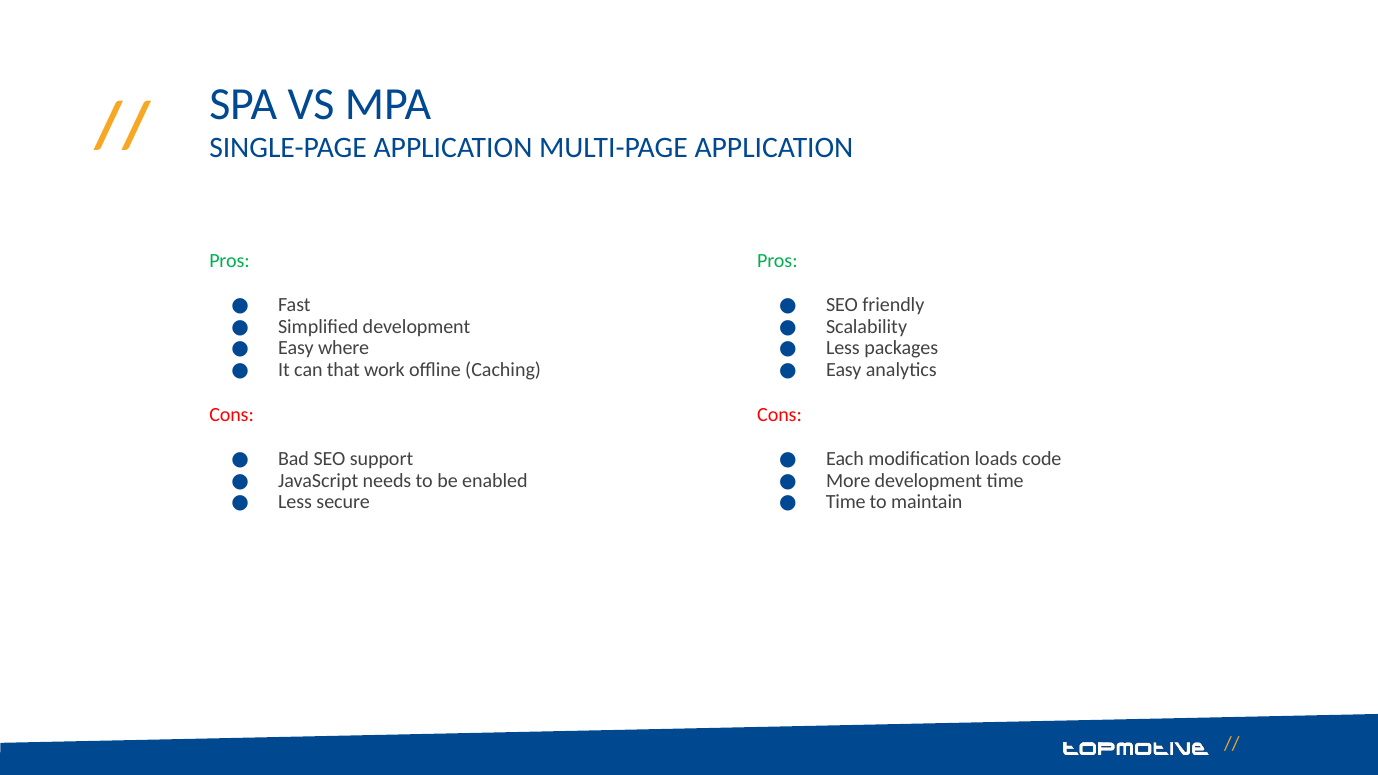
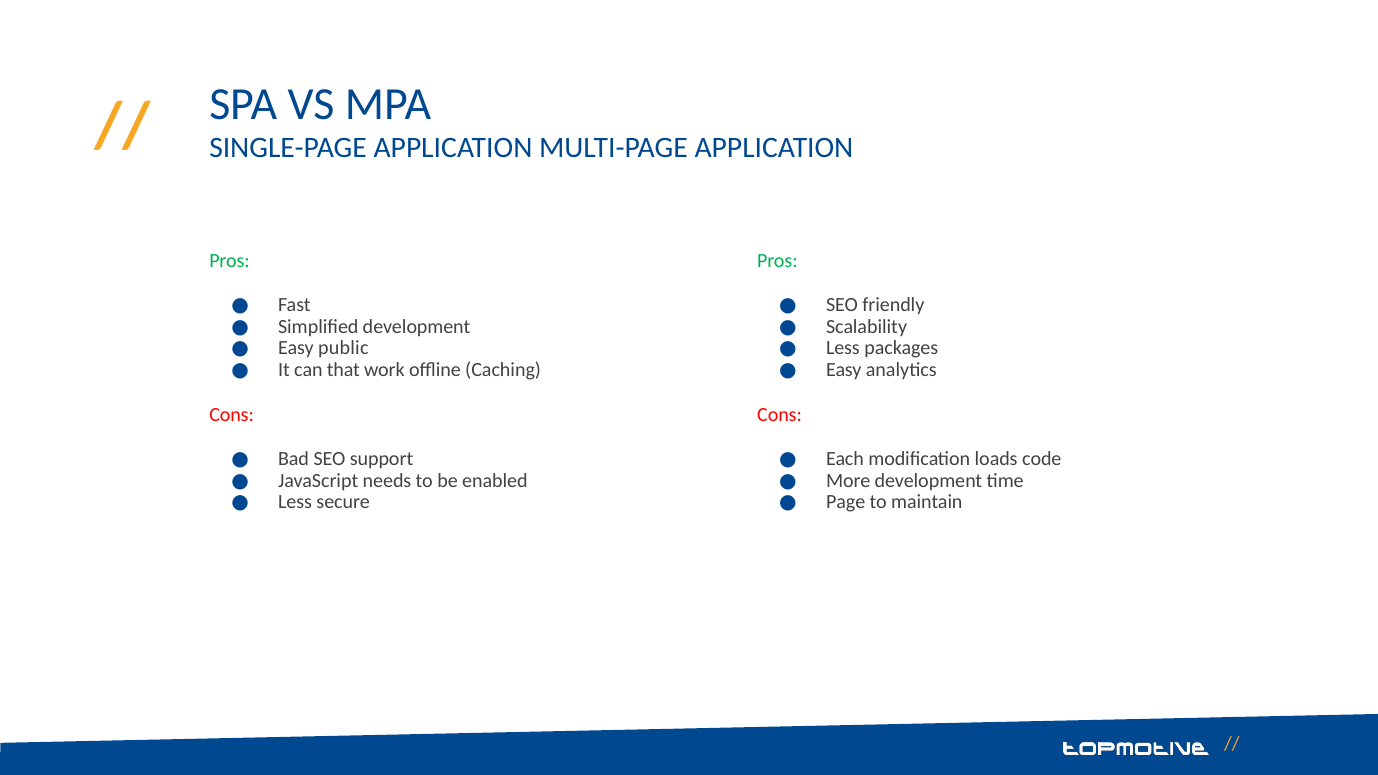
where: where -> public
Time at (846, 502): Time -> Page
